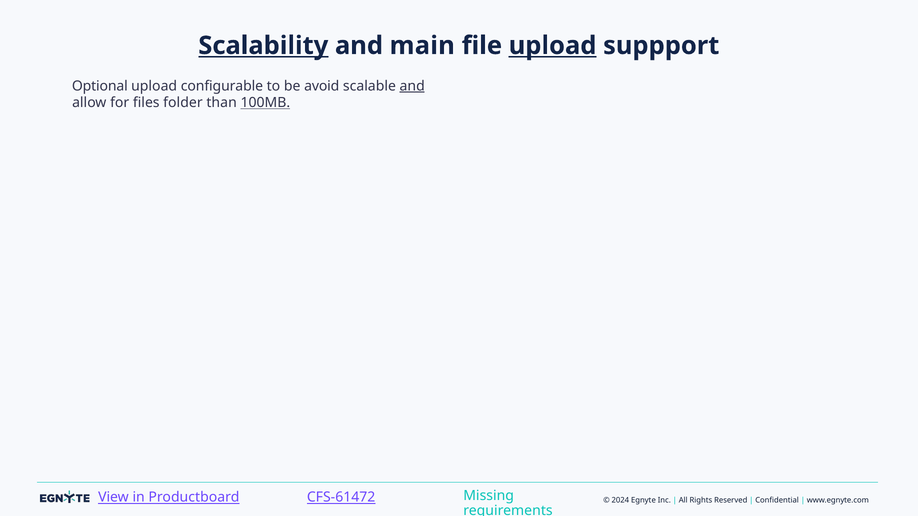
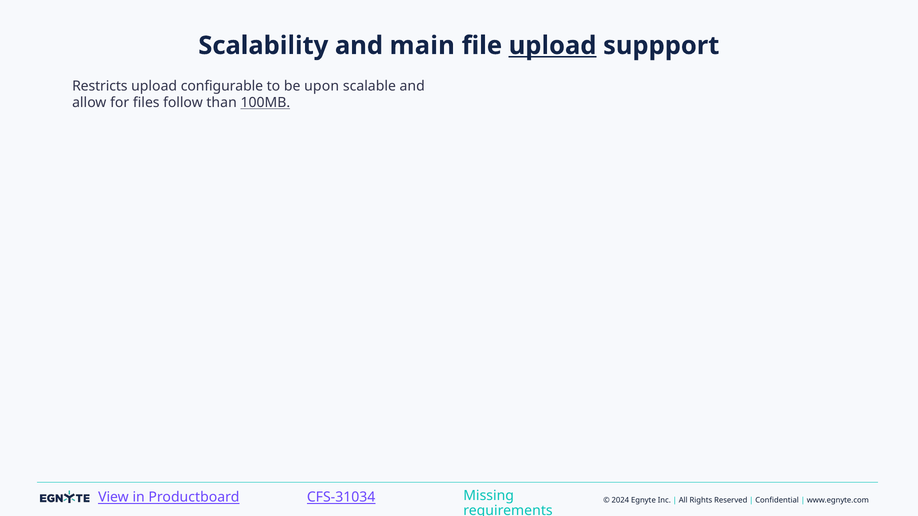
Scalability underline: present -> none
Optional: Optional -> Restricts
avoid: avoid -> upon
and at (412, 86) underline: present -> none
folder: folder -> follow
CFS-61472: CFS-61472 -> CFS-31034
